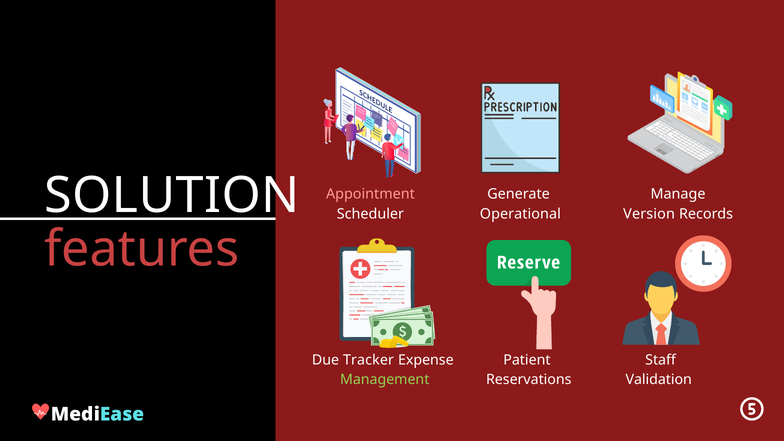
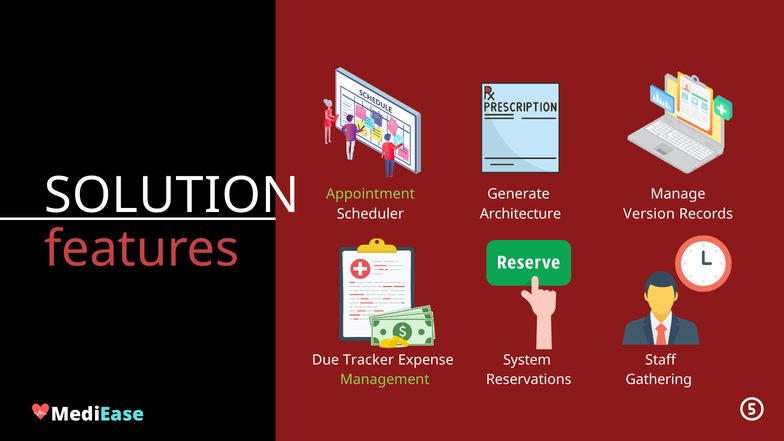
Appointment colour: pink -> light green
Operational: Operational -> Architecture
Patient: Patient -> System
Validation: Validation -> Gathering
